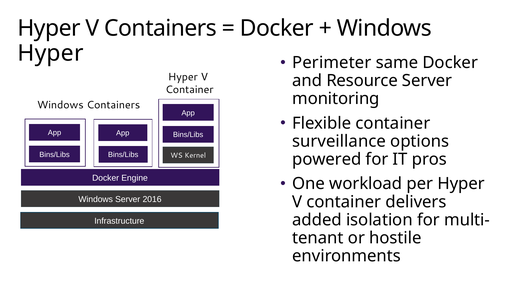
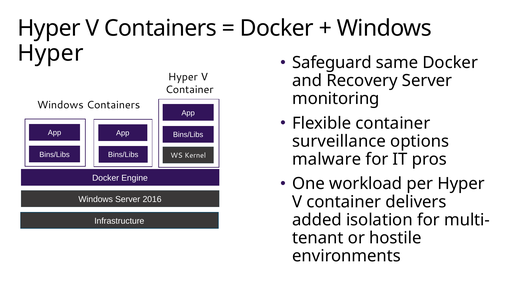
Perimeter: Perimeter -> Safeguard
Resource: Resource -> Recovery
powered: powered -> malware
